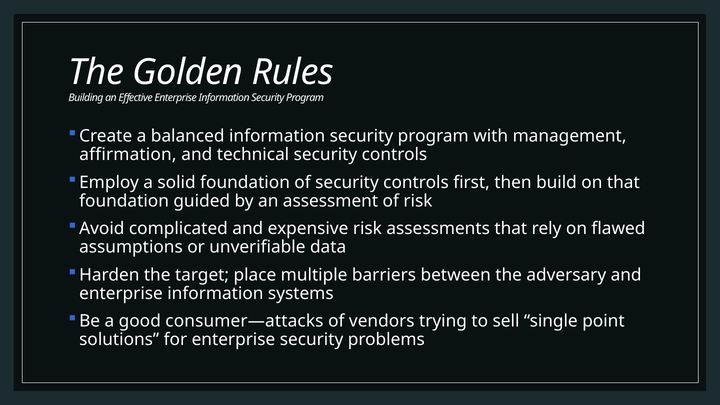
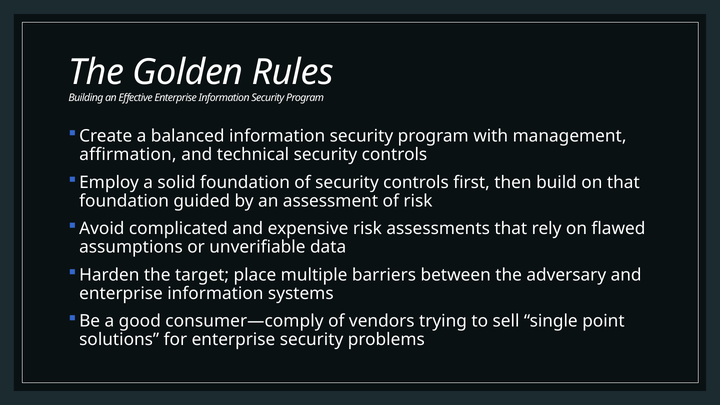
consumer—attacks: consumer—attacks -> consumer—comply
